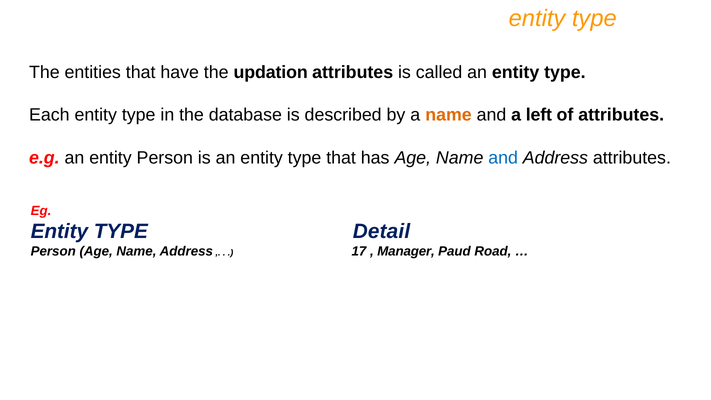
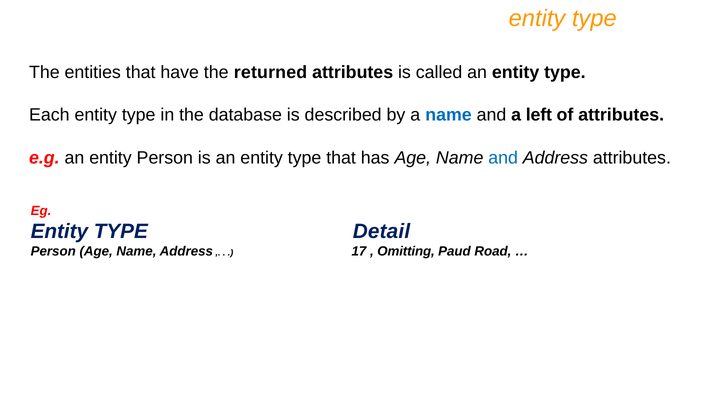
updation: updation -> returned
name at (449, 115) colour: orange -> blue
Manager: Manager -> Omitting
